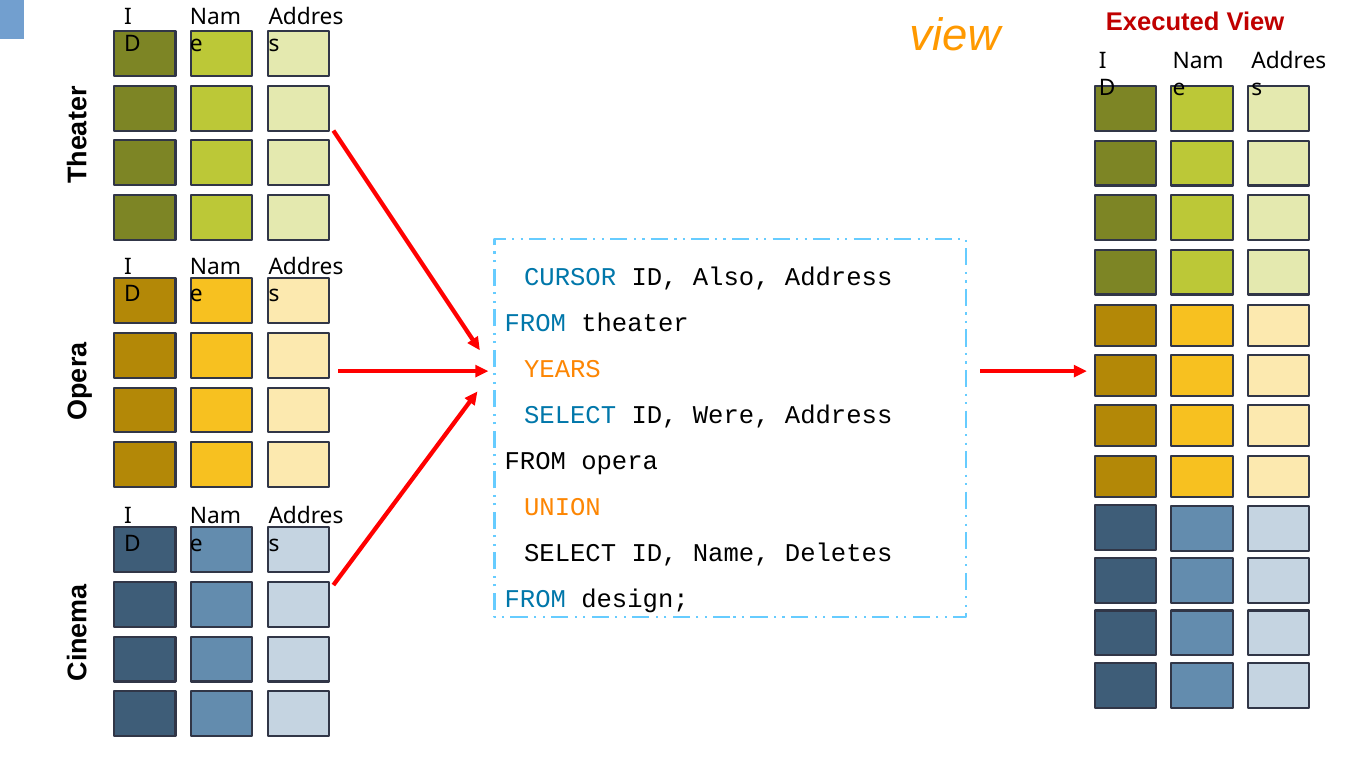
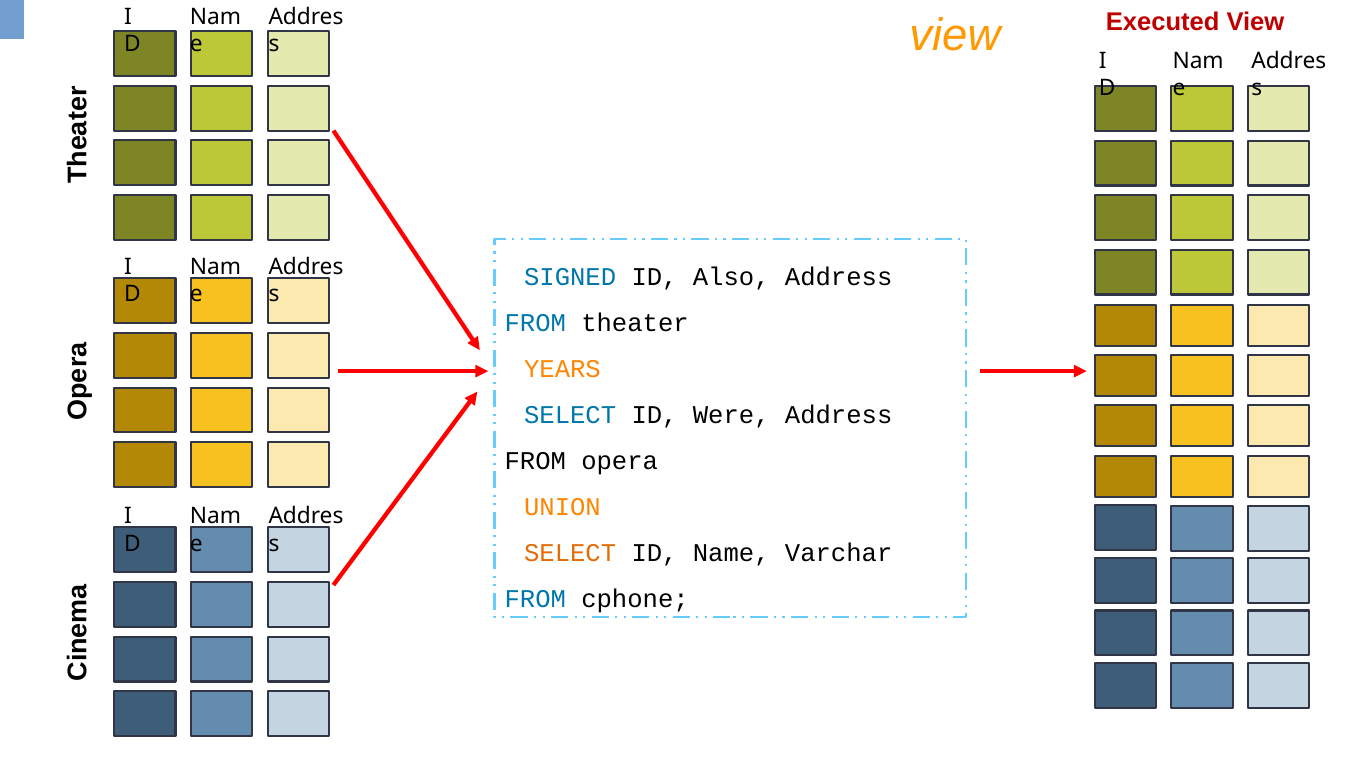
CURSOR: CURSOR -> SIGNED
SELECT at (570, 553) colour: black -> orange
Deletes: Deletes -> Varchar
design: design -> cphone
